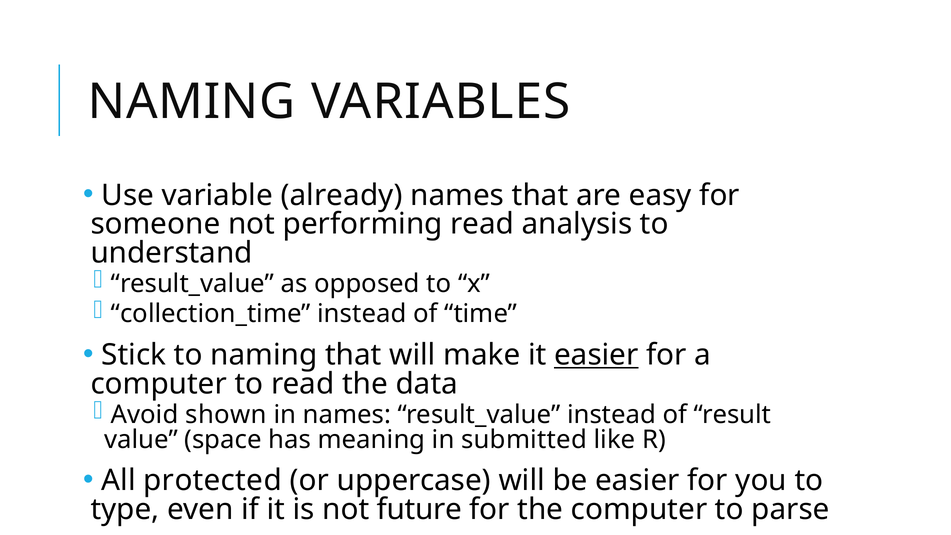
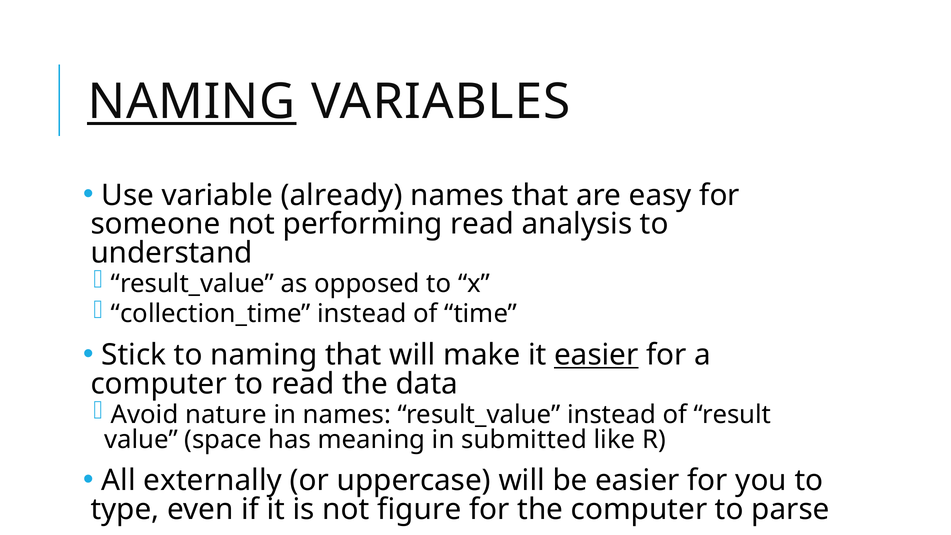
NAMING at (191, 102) underline: none -> present
shown: shown -> nature
protected: protected -> externally
future: future -> figure
